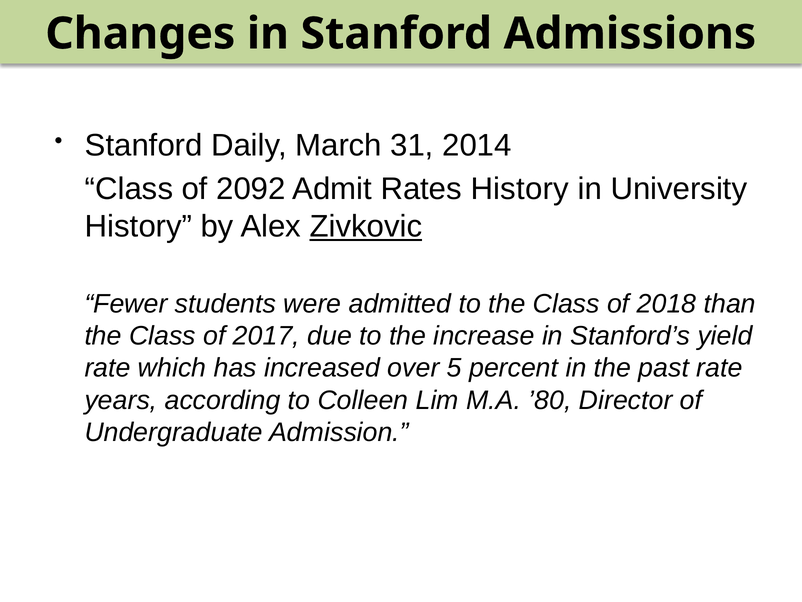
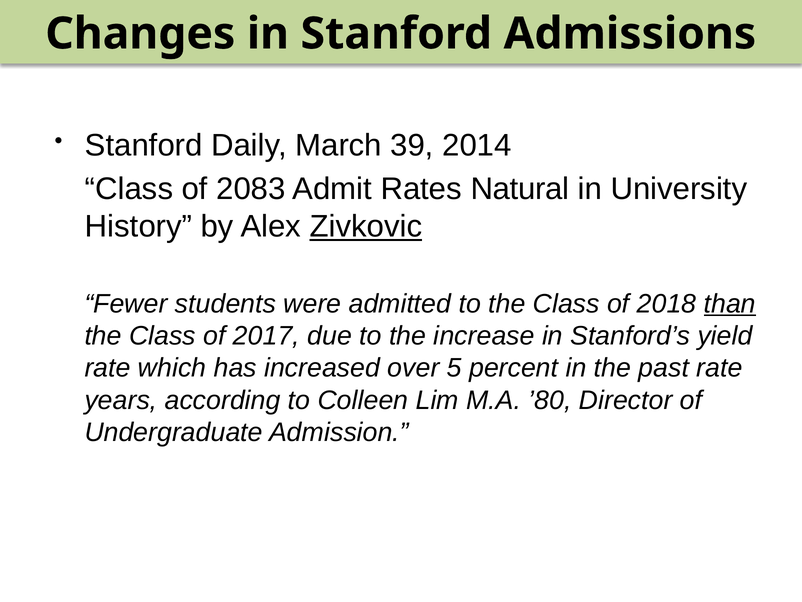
31: 31 -> 39
2092: 2092 -> 2083
Rates History: History -> Natural
than underline: none -> present
